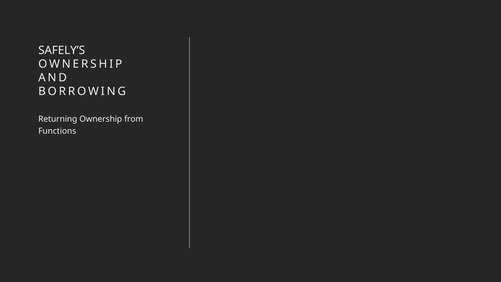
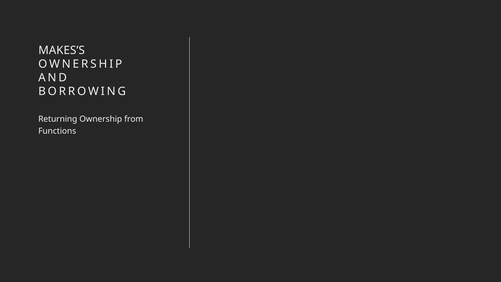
SAFELY’S: SAFELY’S -> MAKES’S
